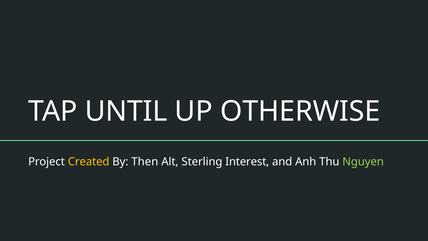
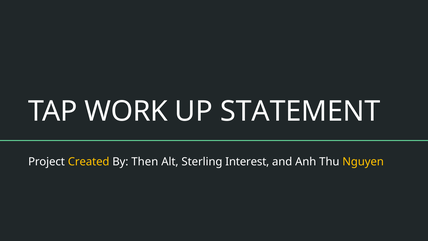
UNTIL: UNTIL -> WORK
OTHERWISE: OTHERWISE -> STATEMENT
Nguyen colour: light green -> yellow
